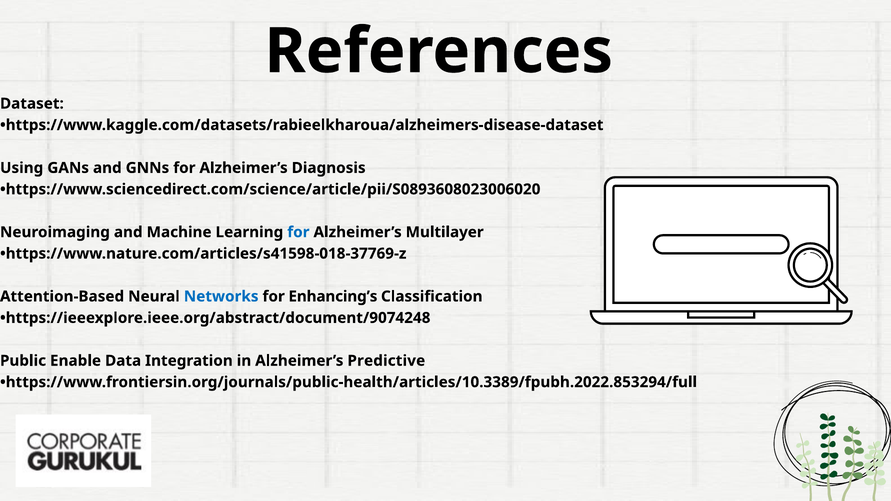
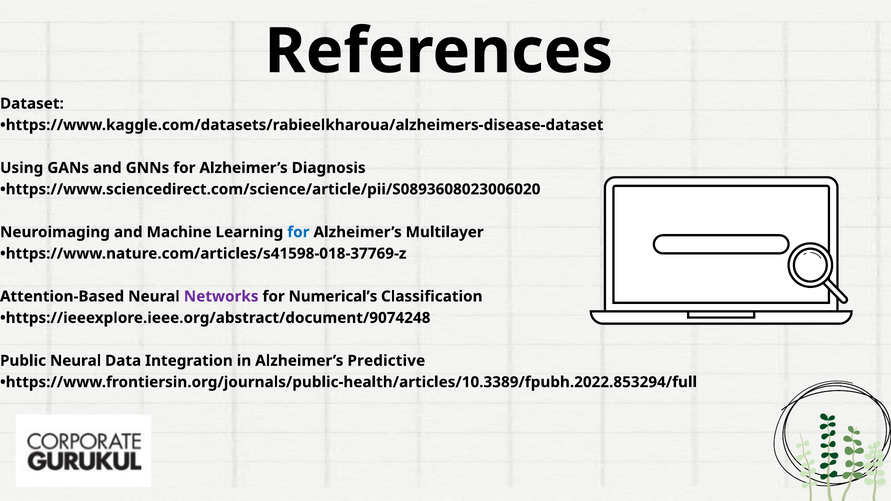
Networks colour: blue -> purple
Enhancing’s: Enhancing’s -> Numerical’s
Public Enable: Enable -> Neural
